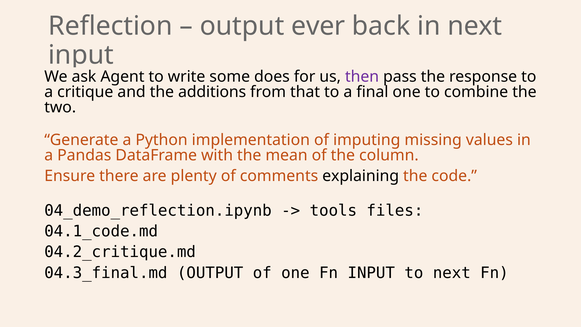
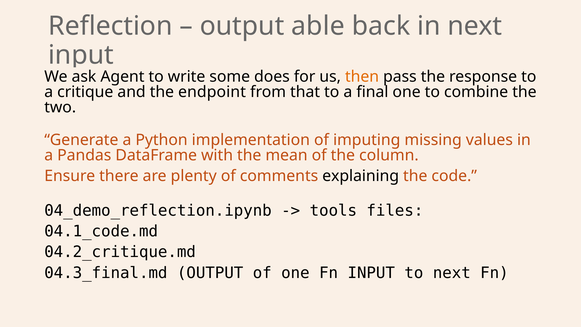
ever: ever -> able
then colour: purple -> orange
additions: additions -> endpoint
